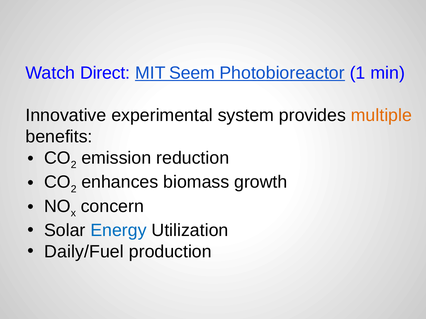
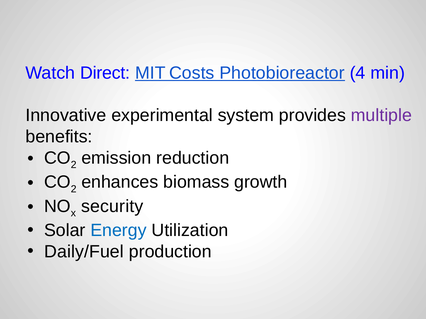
Seem: Seem -> Costs
1: 1 -> 4
multiple colour: orange -> purple
concern: concern -> security
